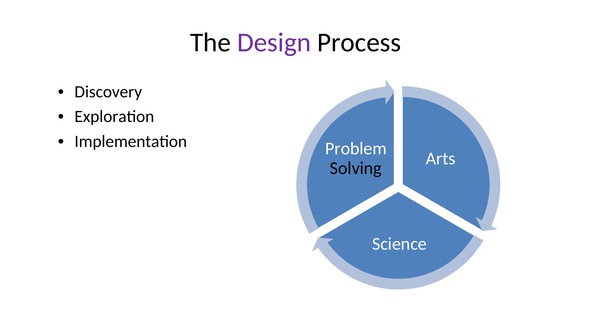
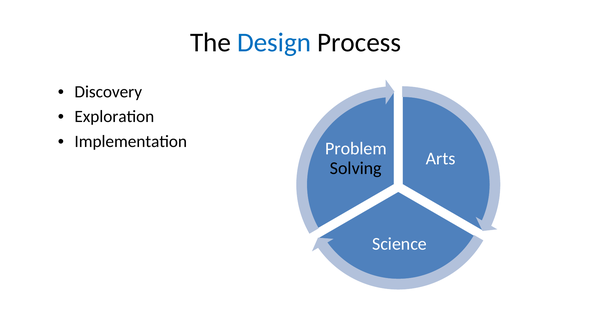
Design colour: purple -> blue
